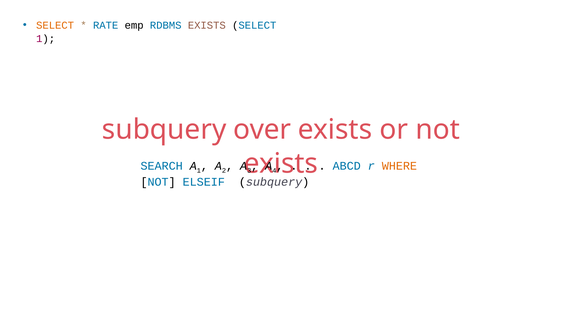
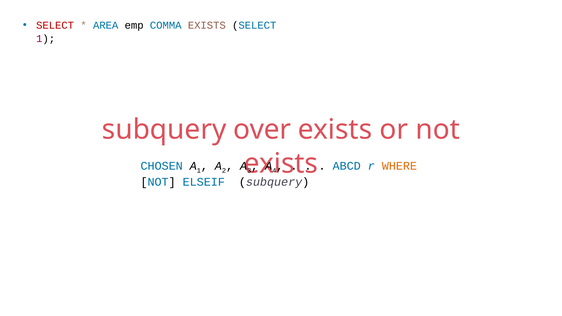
SELECT at (55, 25) colour: orange -> red
RATE: RATE -> AREA
RDBMS: RDBMS -> COMMA
SEARCH: SEARCH -> CHOSEN
